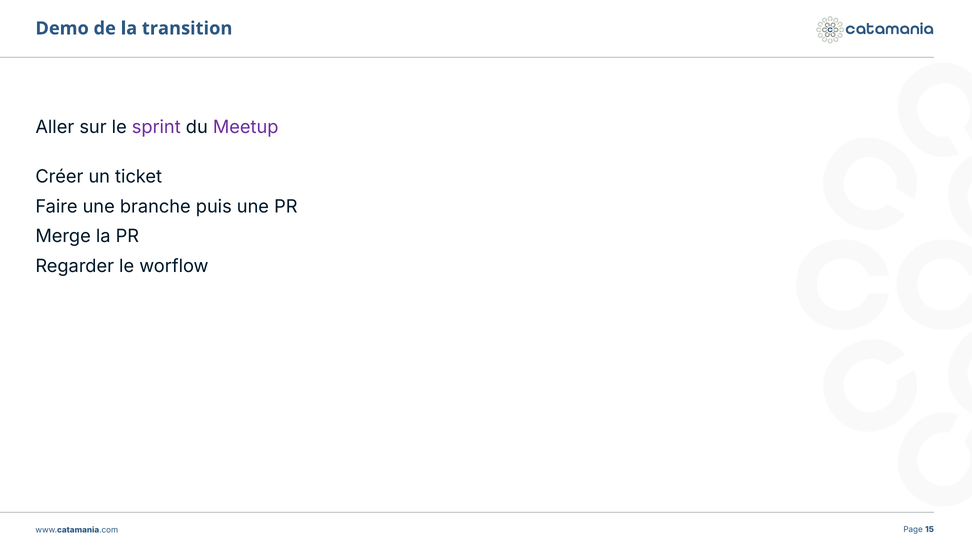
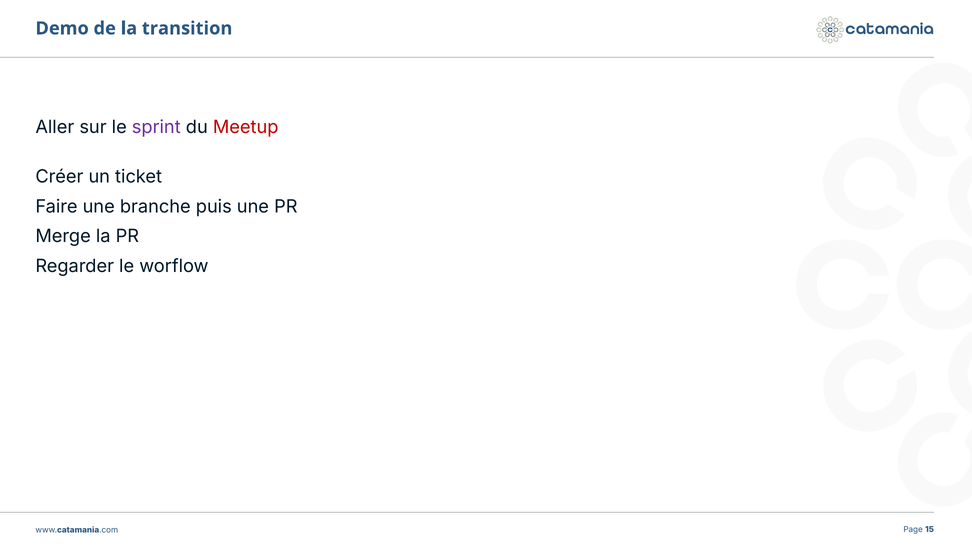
Meetup colour: purple -> red
